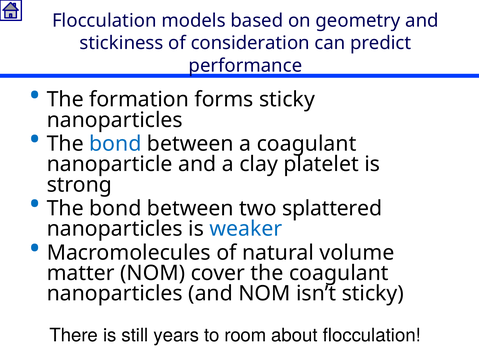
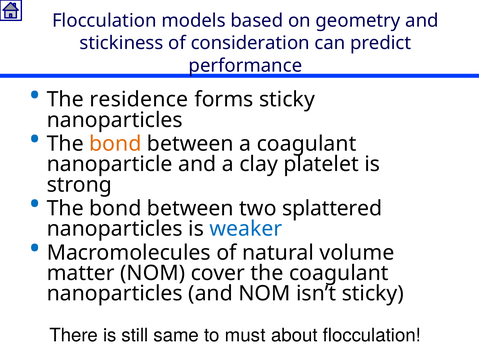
formation: formation -> residence
bond at (115, 144) colour: blue -> orange
years: years -> same
room: room -> must
